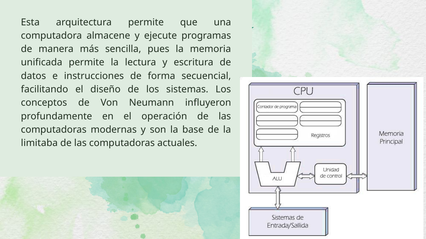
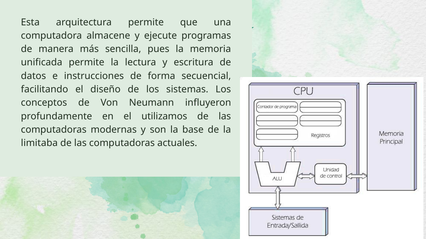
operación: operación -> utilizamos
